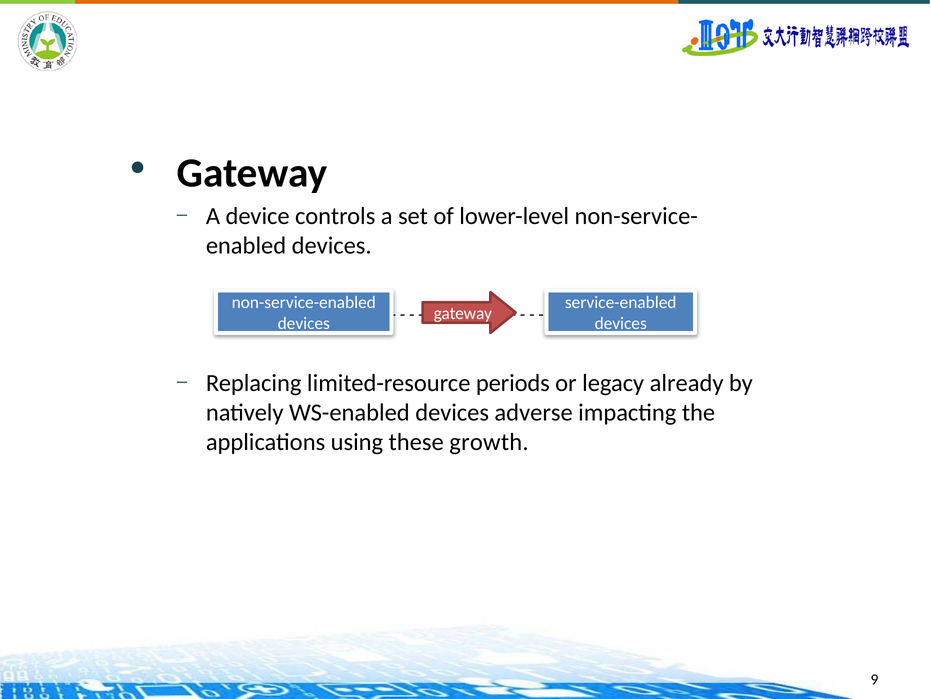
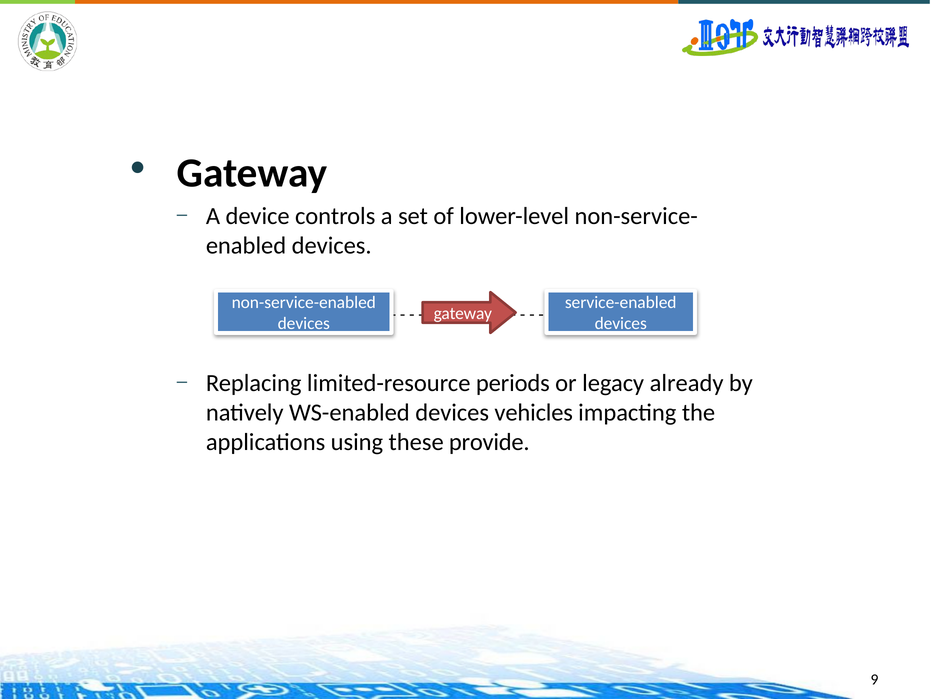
adverse: adverse -> vehicles
growth: growth -> provide
